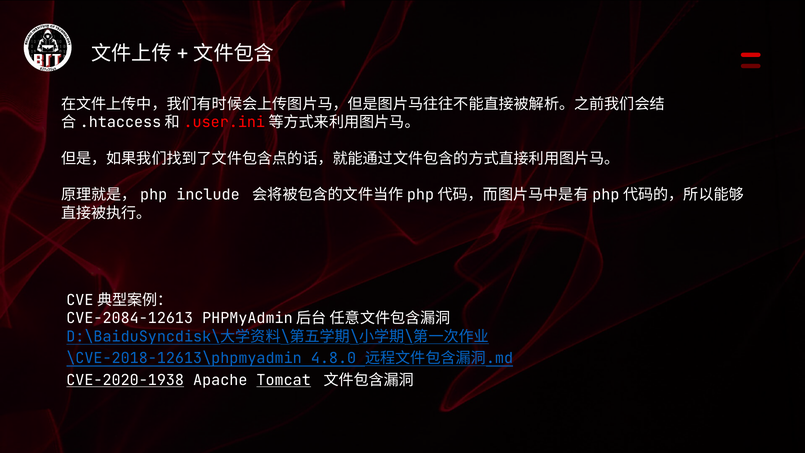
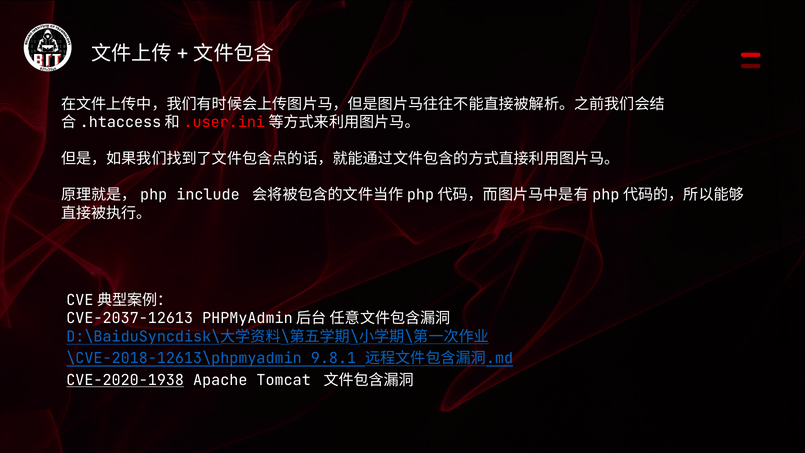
CVE-2084-12613: CVE-2084-12613 -> CVE-2037-12613
4.8.0: 4.8.0 -> 9.8.1
Tomcat underline: present -> none
